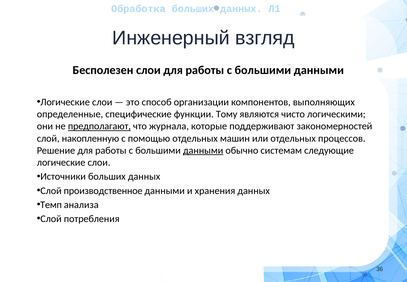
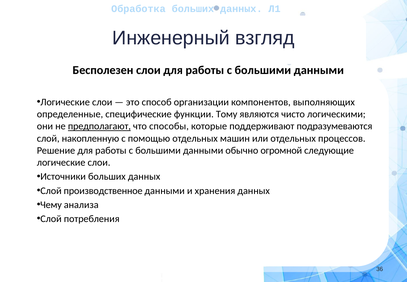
журнала: журнала -> способы
закономерностей: закономерностей -> подразумеваются
данными at (203, 151) underline: present -> none
системам: системам -> огромной
Темп: Темп -> Чему
